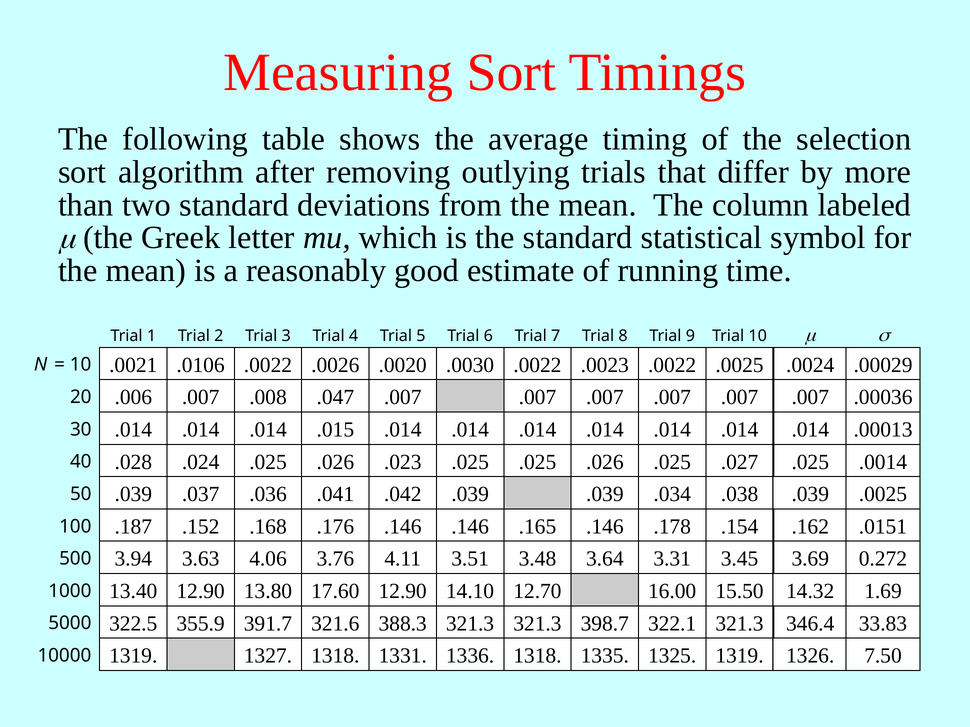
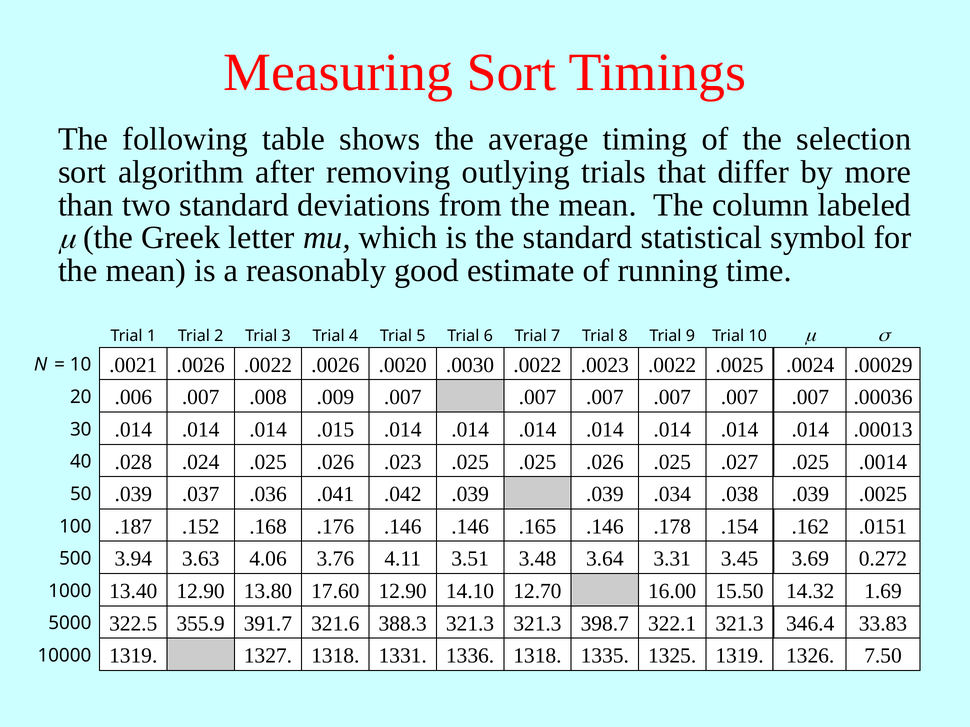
.0021 .0106: .0106 -> .0026
.047: .047 -> .009
